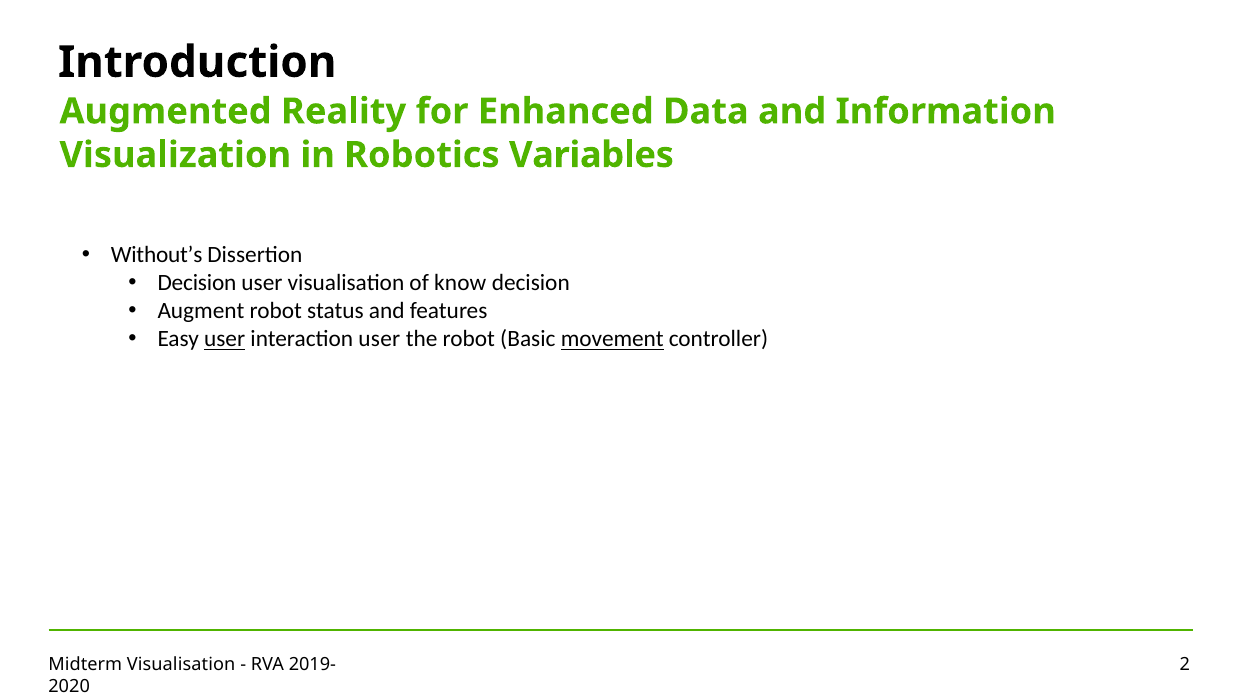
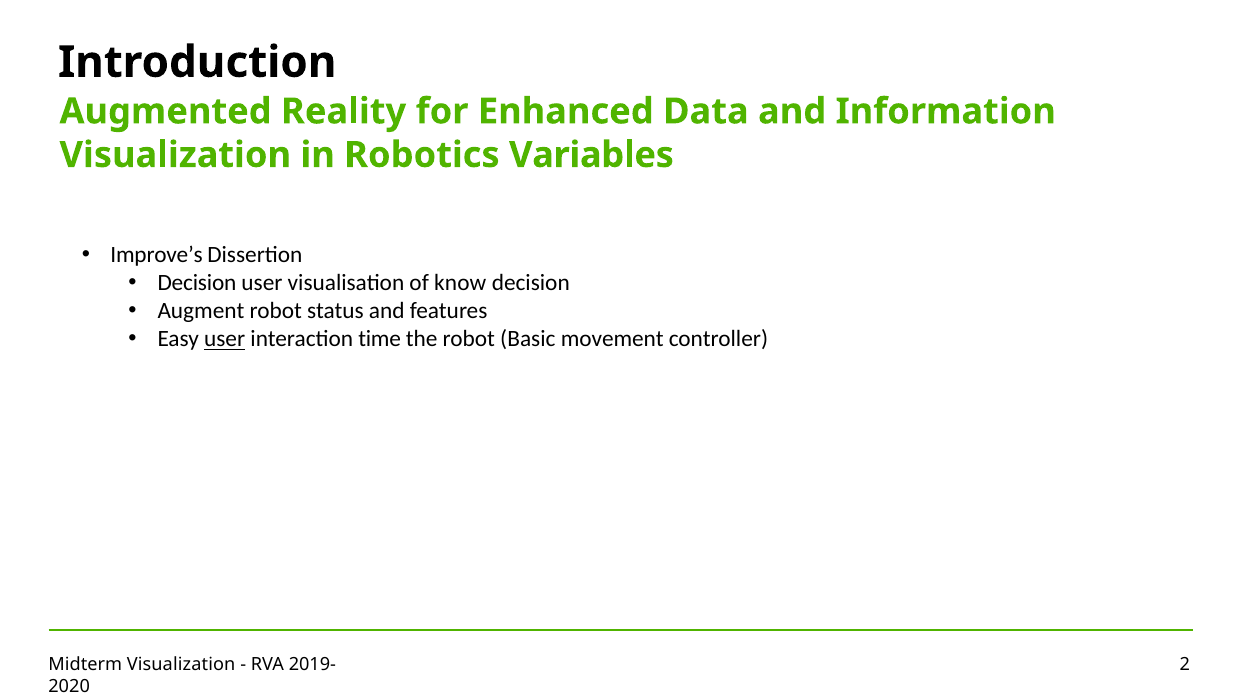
Without’s: Without’s -> Improve’s
interaction user: user -> time
movement underline: present -> none
Midterm Visualisation: Visualisation -> Visualization
